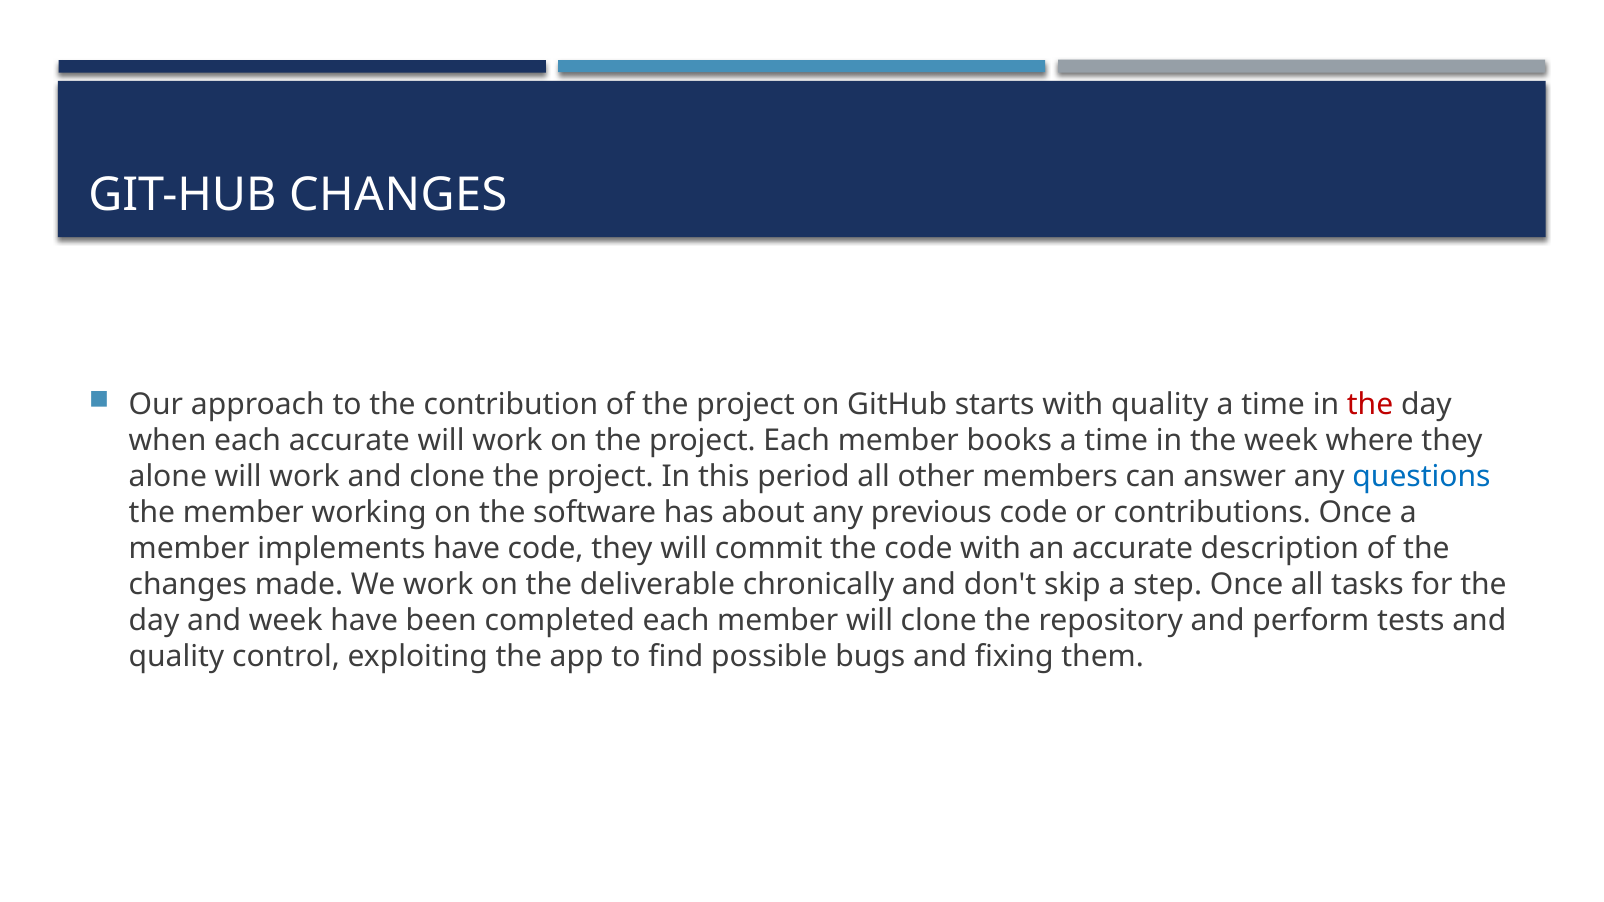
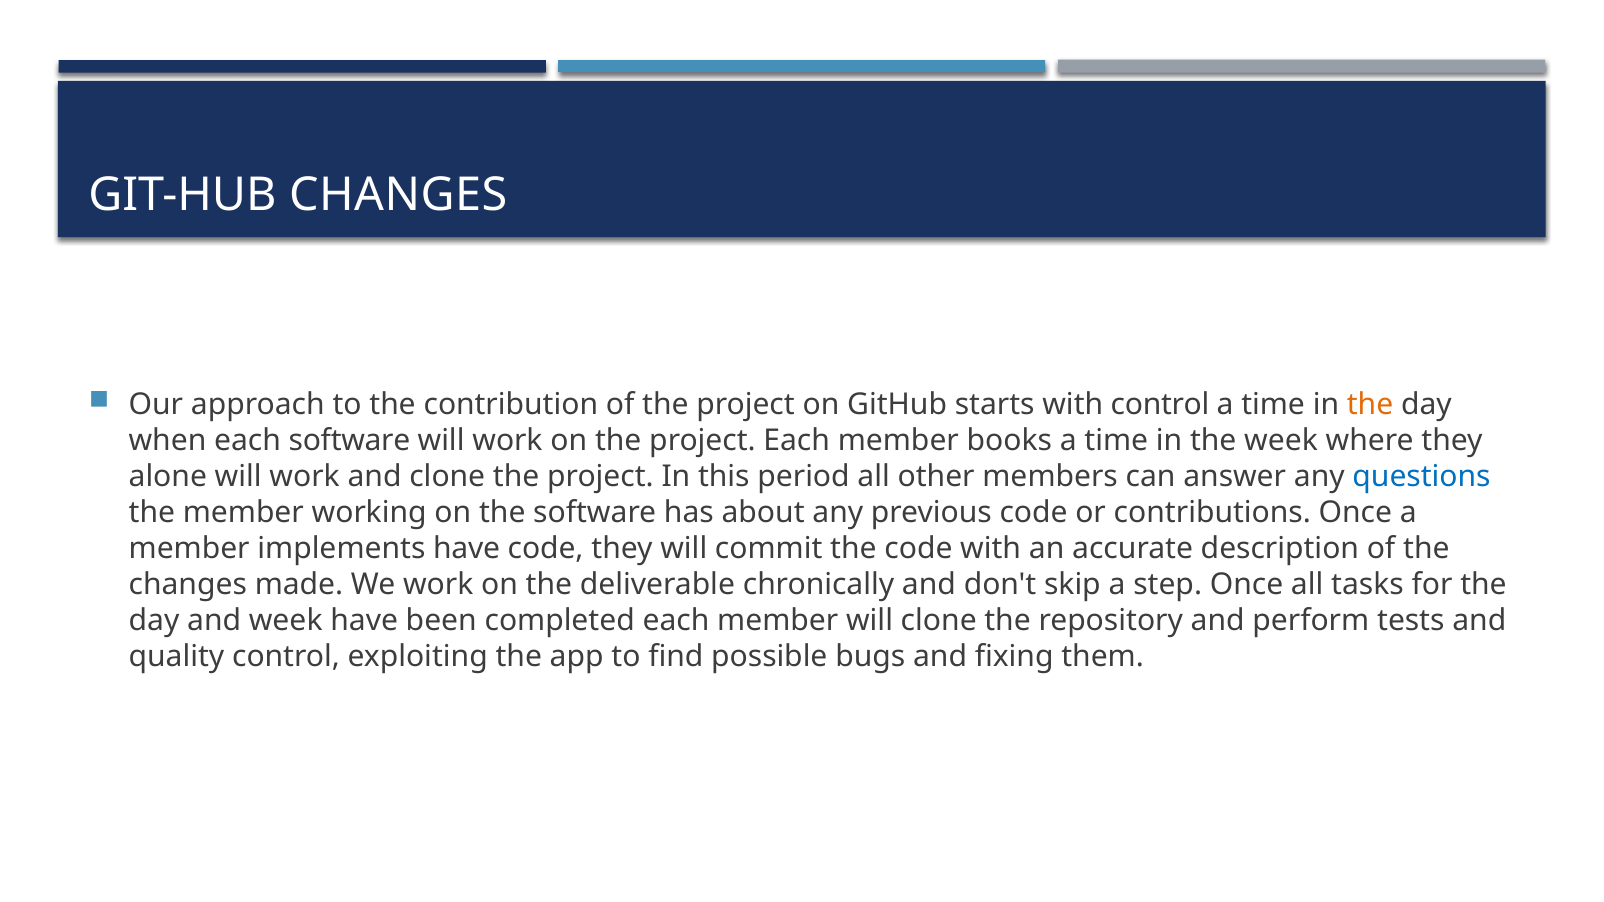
with quality: quality -> control
the at (1370, 405) colour: red -> orange
each accurate: accurate -> software
